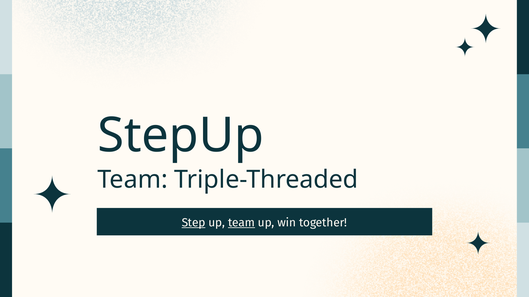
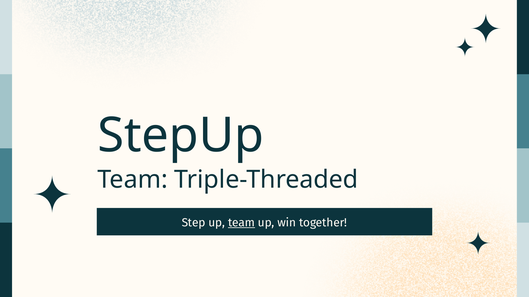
Step underline: present -> none
